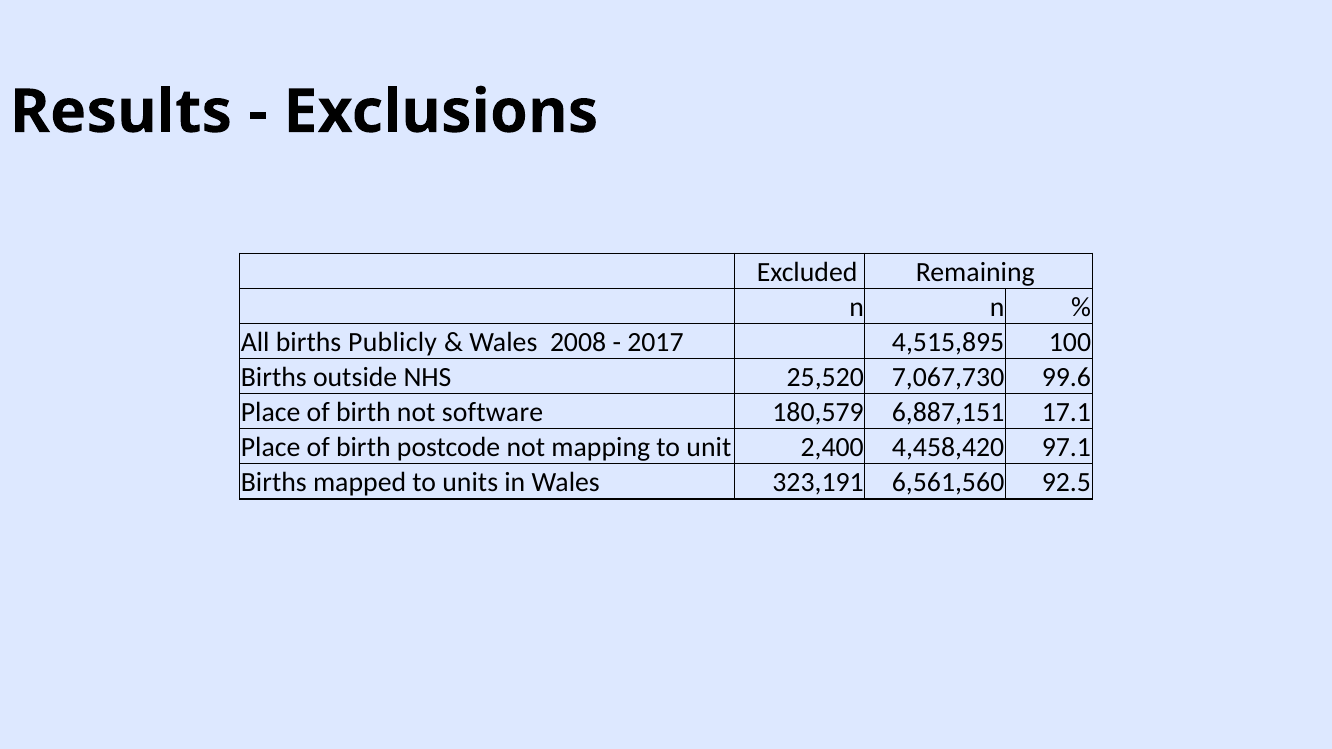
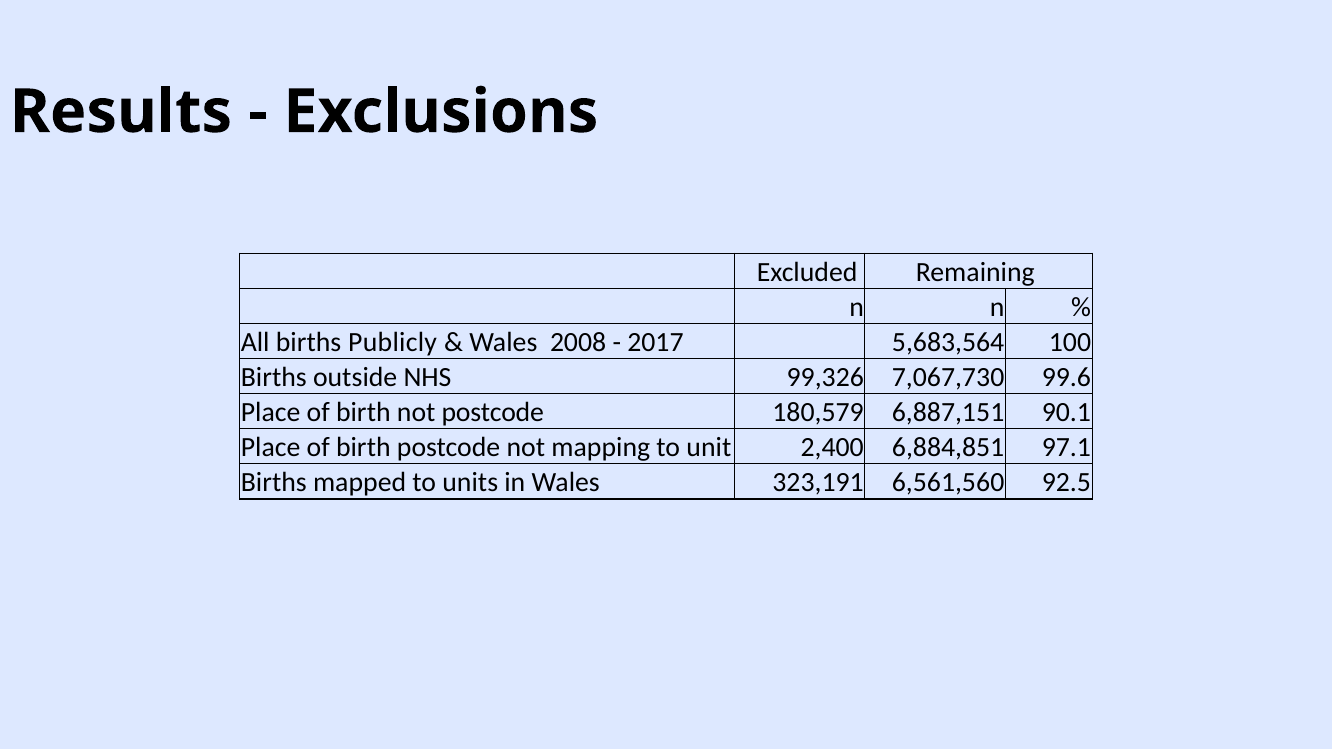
4,515,895: 4,515,895 -> 5,683,564
25,520: 25,520 -> 99,326
not software: software -> postcode
17.1: 17.1 -> 90.1
4,458,420: 4,458,420 -> 6,884,851
